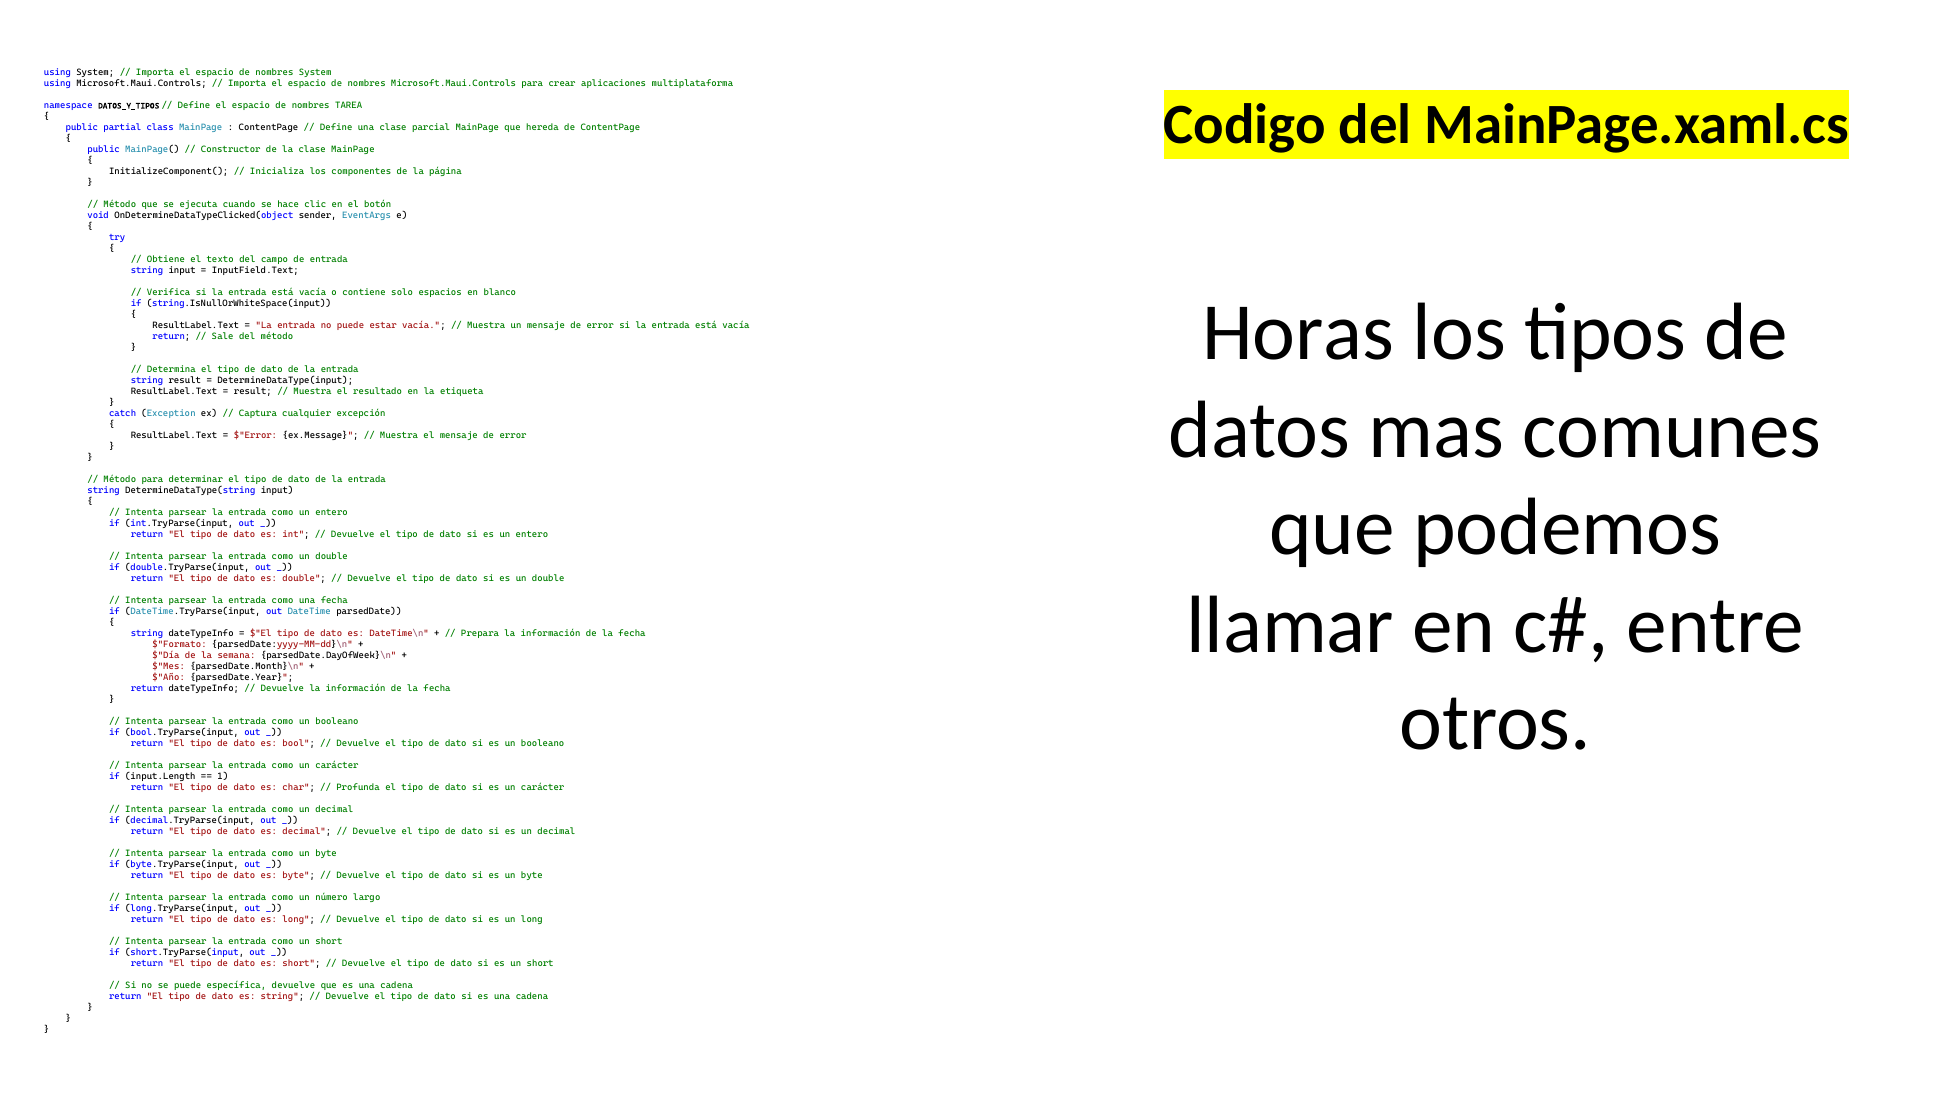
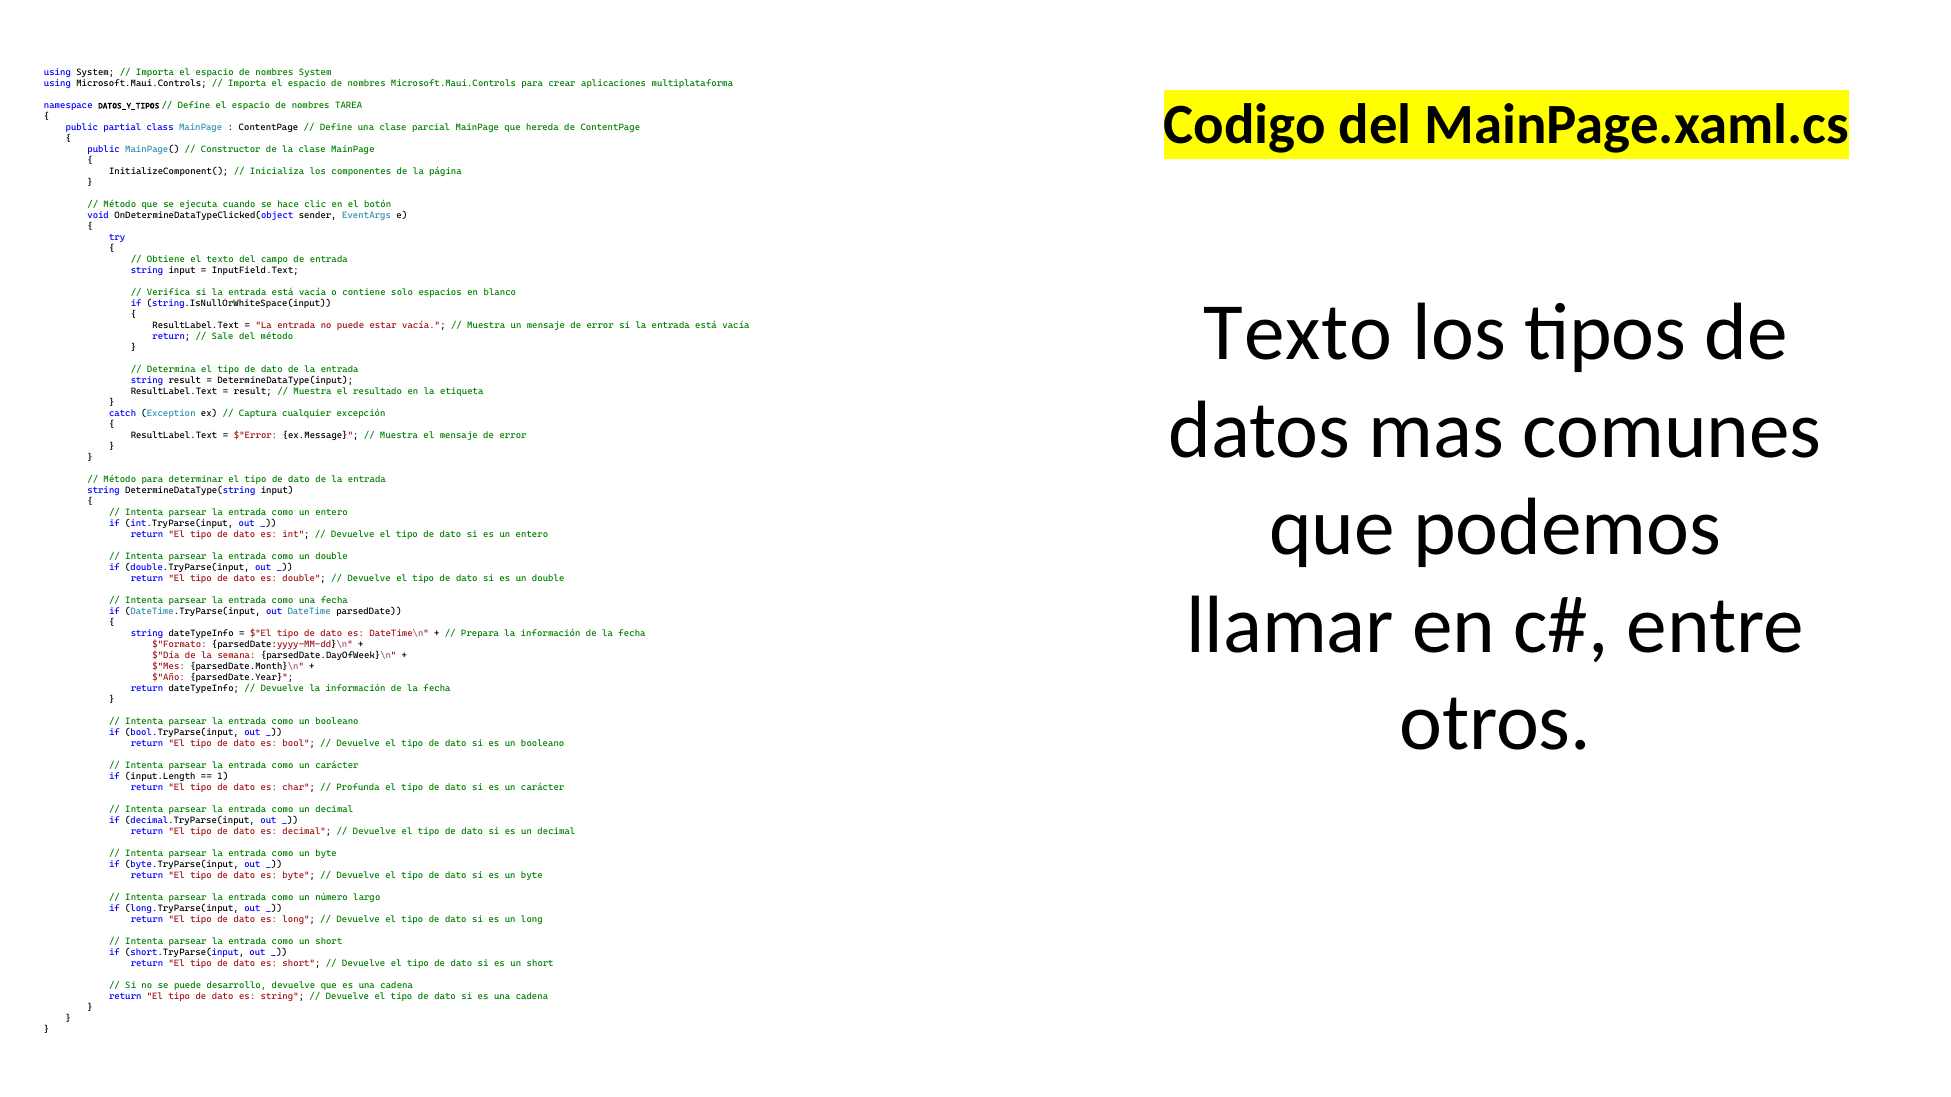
Horas at (1298, 333): Horas -> Texto
específica: específica -> desarrollo
